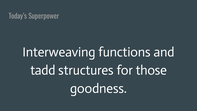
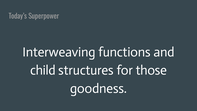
tadd: tadd -> child
